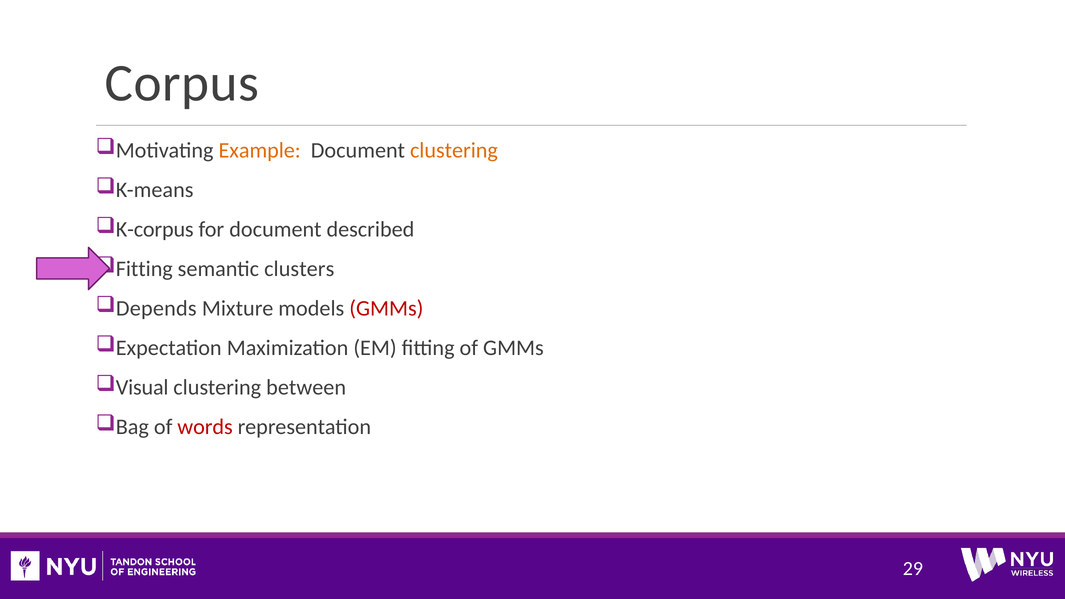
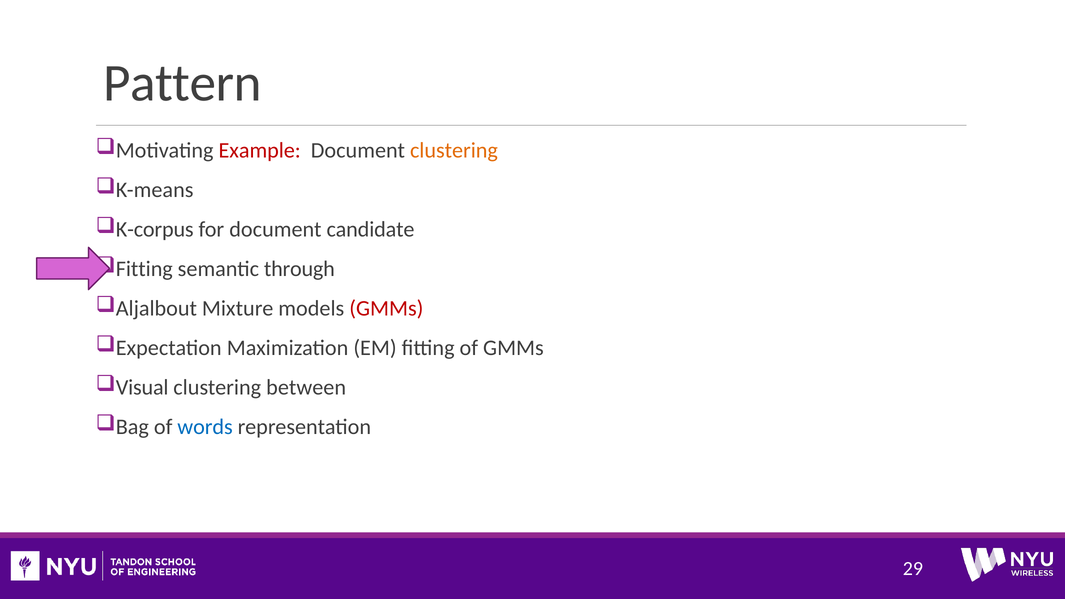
Corpus: Corpus -> Pattern
Example colour: orange -> red
described: described -> candidate
clusters: clusters -> through
Depends: Depends -> Aljalbout
words colour: red -> blue
